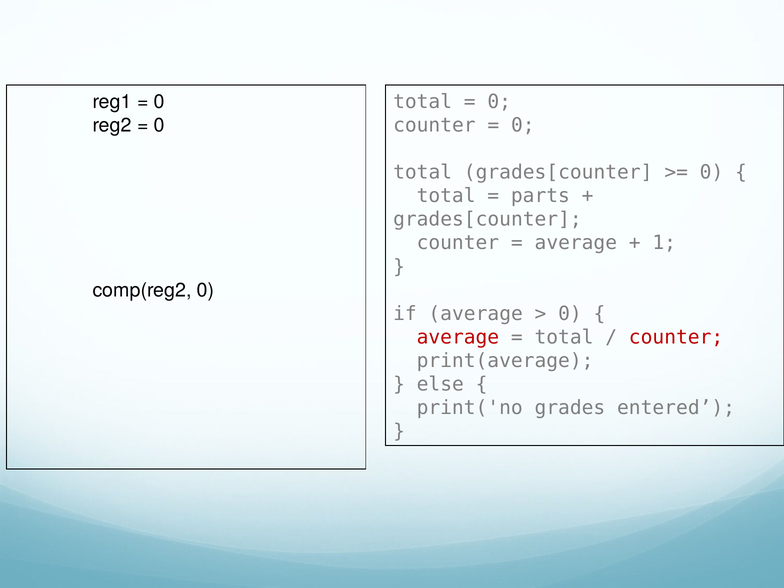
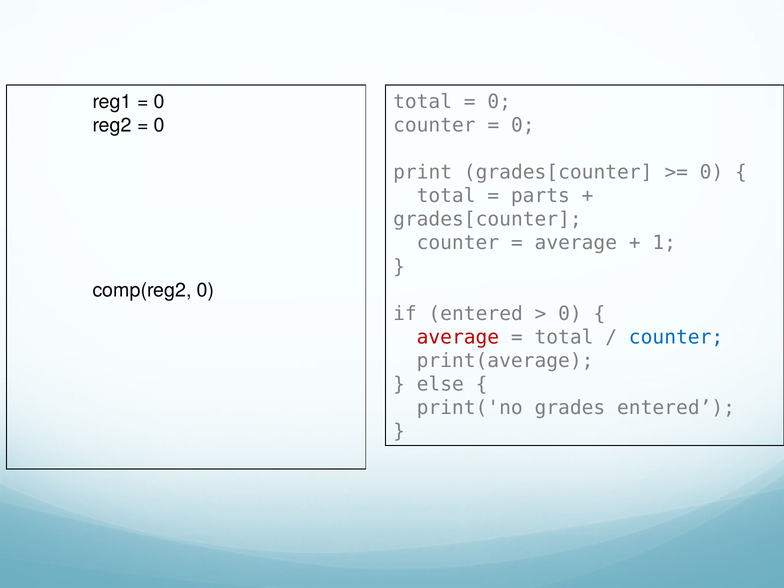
total at (423, 172): total -> print
if average: average -> entered
counter at (676, 337) colour: red -> blue
